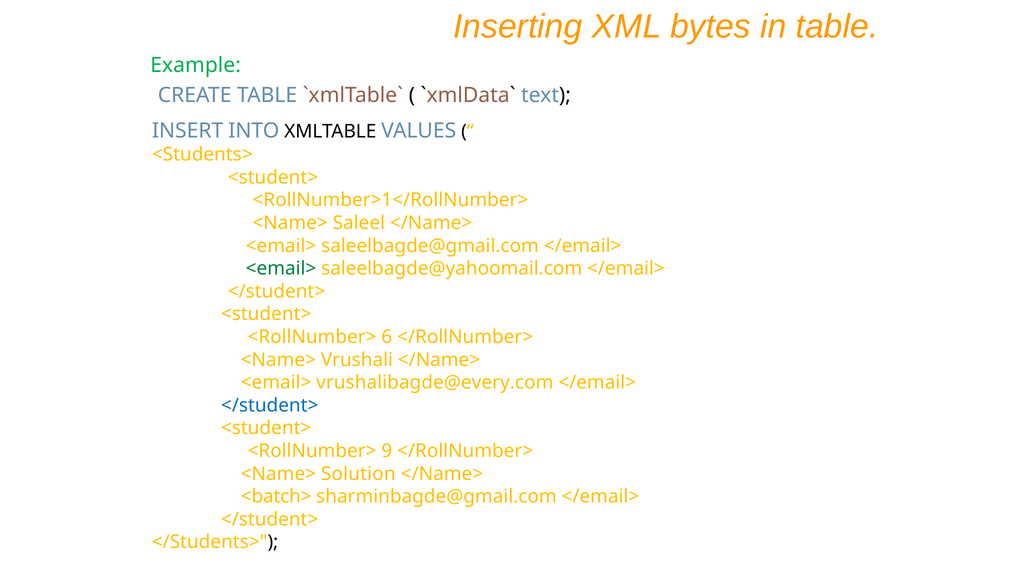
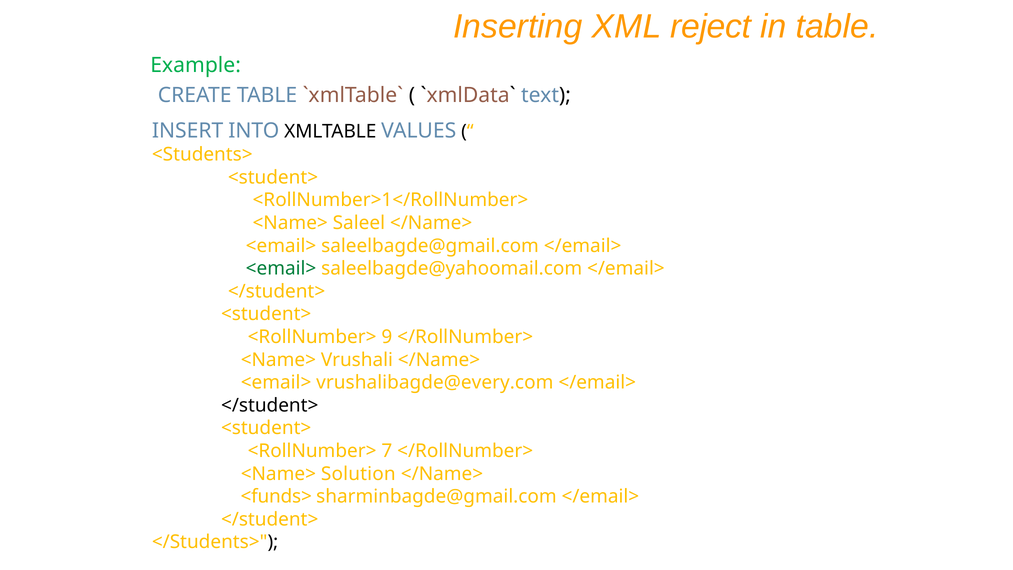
bytes: bytes -> reject
6: 6 -> 9
</student> at (270, 405) colour: blue -> black
9: 9 -> 7
<batch>: <batch> -> <funds>
